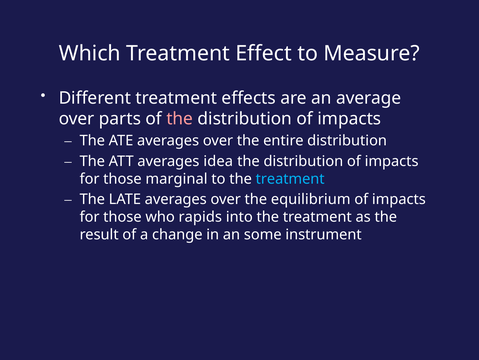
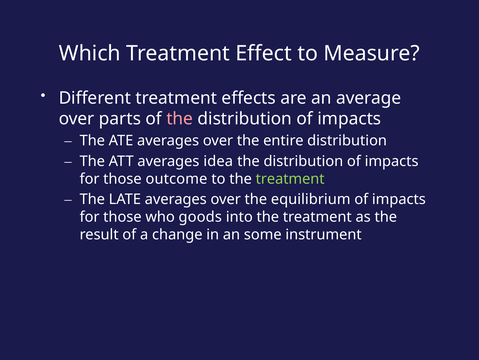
marginal: marginal -> outcome
treatment at (290, 178) colour: light blue -> light green
rapids: rapids -> goods
